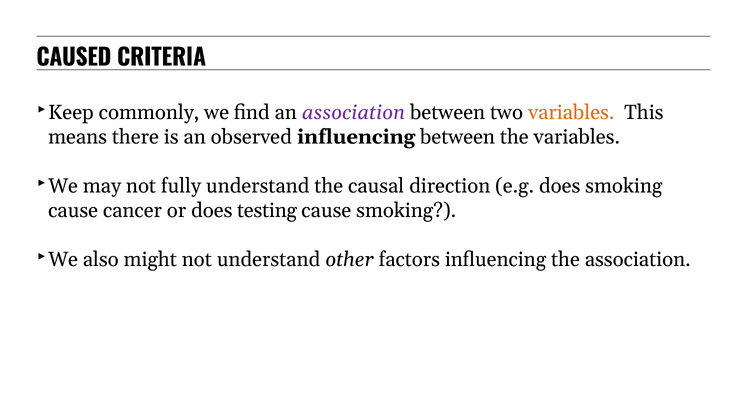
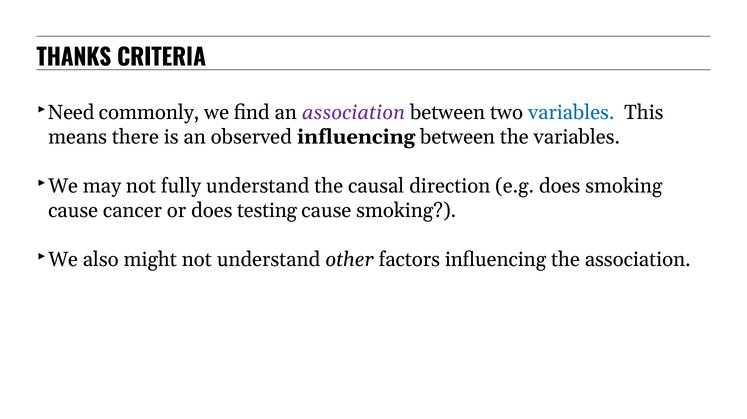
CAUSED: CAUSED -> THANKS
Keep: Keep -> Need
variables at (571, 112) colour: orange -> blue
